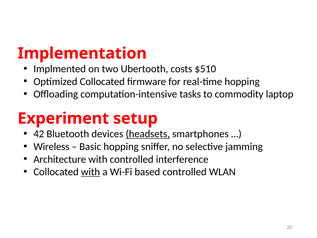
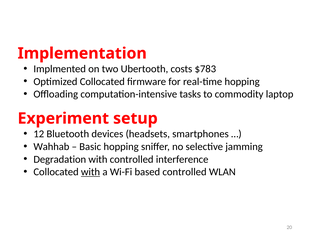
$510: $510 -> $783
42: 42 -> 12
headsets underline: present -> none
Wireless: Wireless -> Wahhab
Architecture: Architecture -> Degradation
